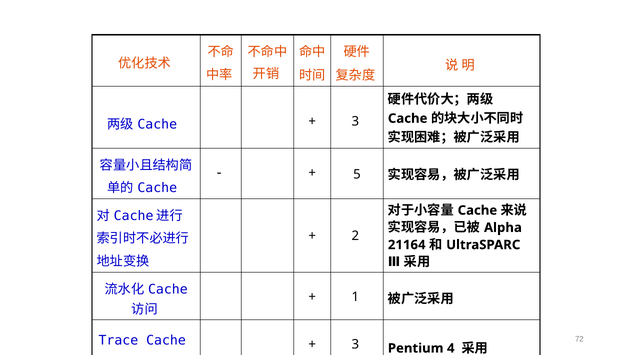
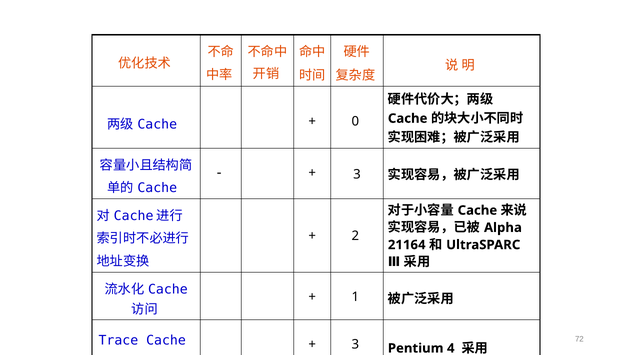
3 at (355, 122): 3 -> 0
5 at (357, 175): 5 -> 3
